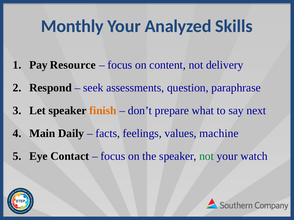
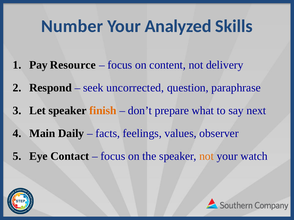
Monthly: Monthly -> Number
assessments: assessments -> uncorrected
machine: machine -> observer
not at (207, 157) colour: green -> orange
